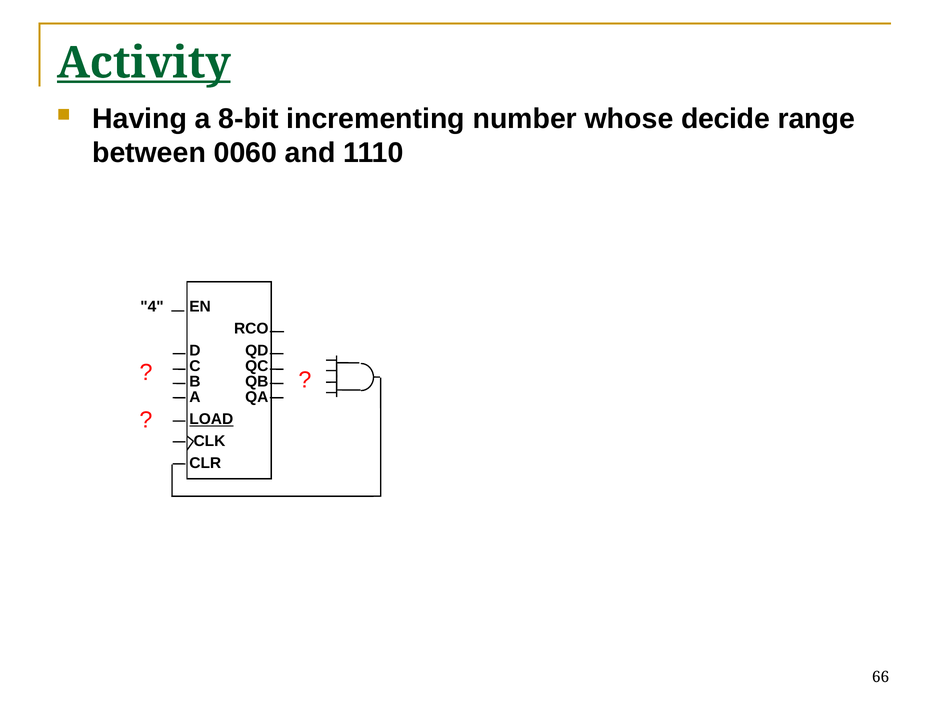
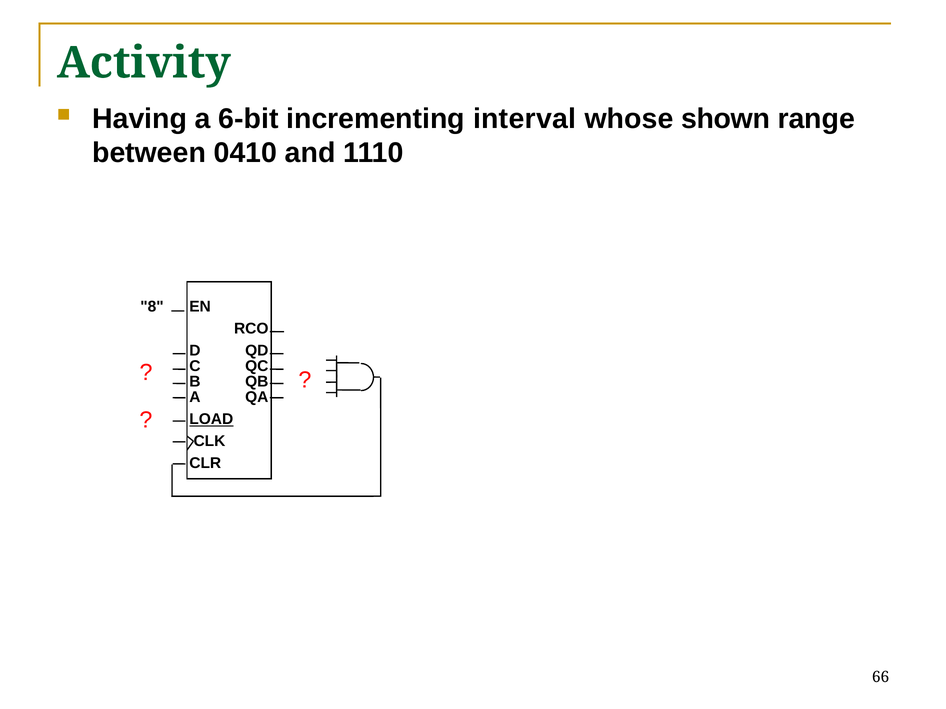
Activity underline: present -> none
8-bit: 8-bit -> 6-bit
number: number -> interval
decide: decide -> shown
0060: 0060 -> 0410
4: 4 -> 8
